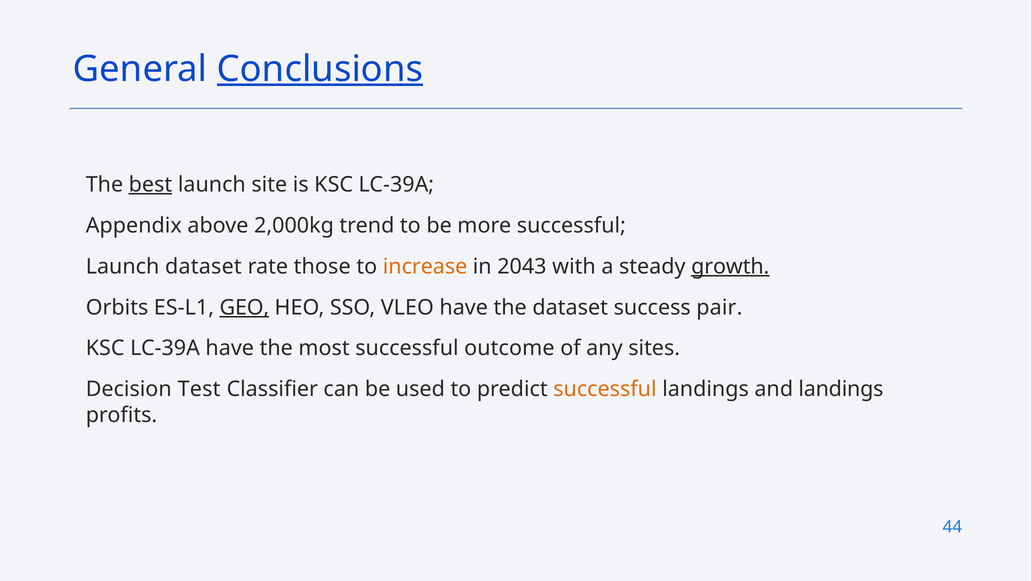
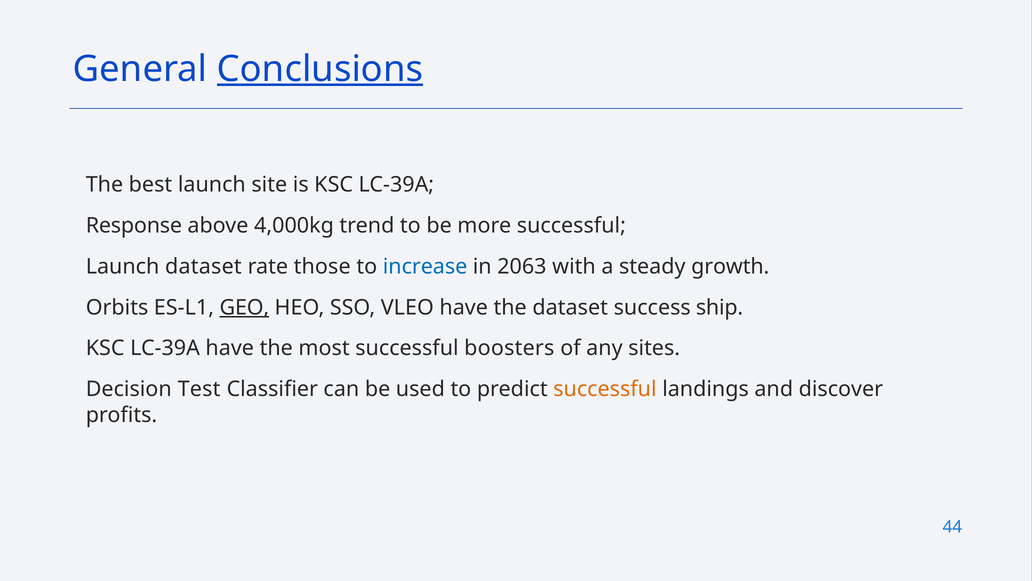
best underline: present -> none
Appendix: Appendix -> Response
2,000kg: 2,000kg -> 4,000kg
increase colour: orange -> blue
2043: 2043 -> 2063
growth underline: present -> none
pair: pair -> ship
outcome: outcome -> boosters
and landings: landings -> discover
